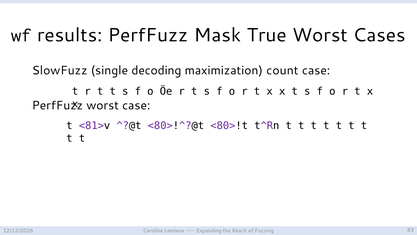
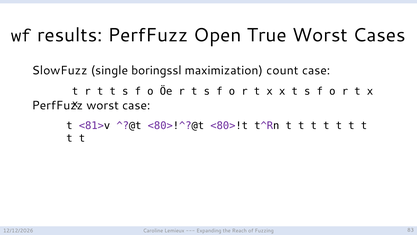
Mask: Mask -> Open
decoding: decoding -> boringssl
